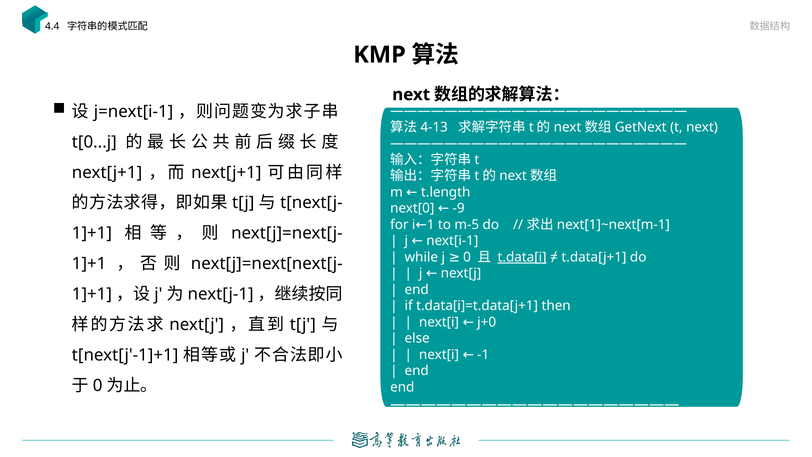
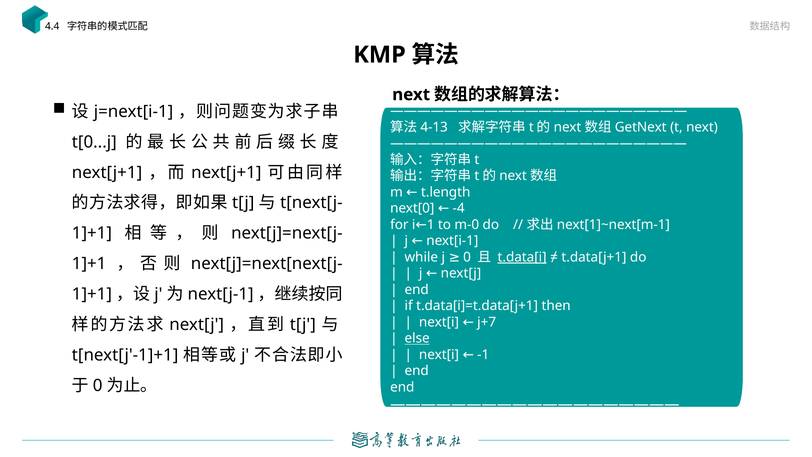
-9: -9 -> -4
m-5: m-5 -> m-0
j+0: j+0 -> j+7
else underline: none -> present
